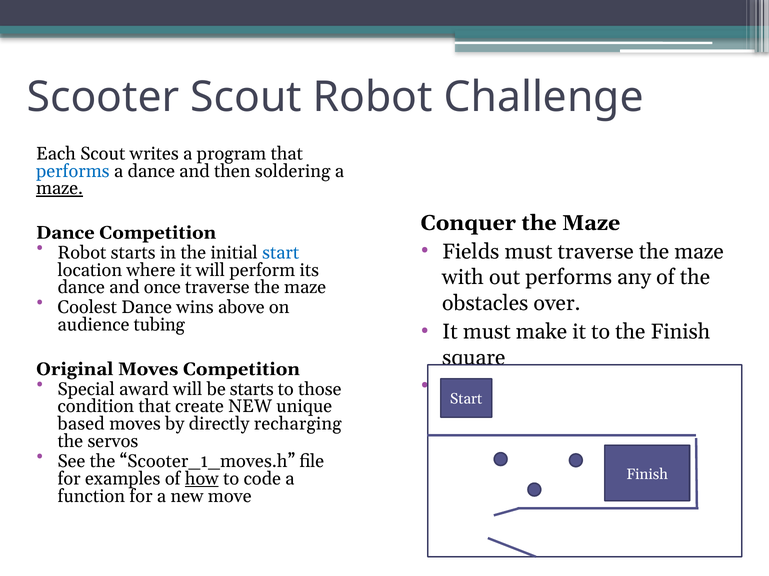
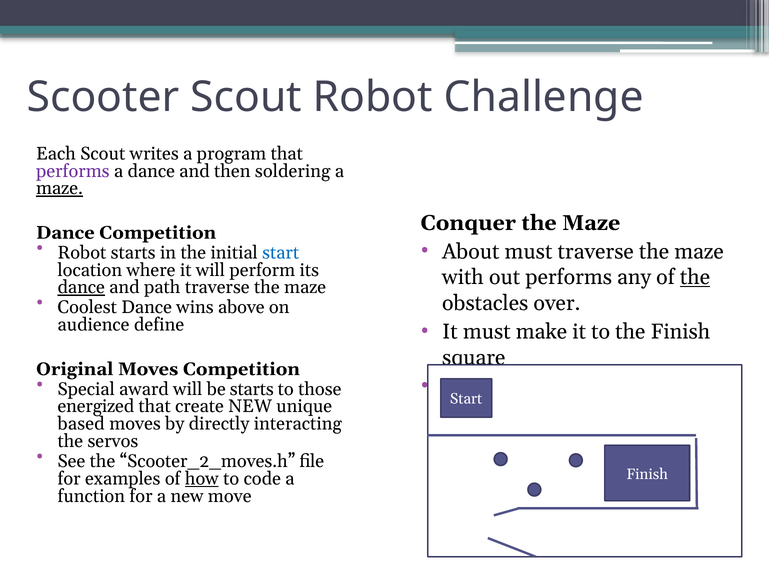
performs at (73, 171) colour: blue -> purple
Fields: Fields -> About
the at (695, 278) underline: none -> present
dance at (81, 288) underline: none -> present
once: once -> path
tubing: tubing -> define
condition: condition -> energized
recharging: recharging -> interacting
Scooter_1_moves.h: Scooter_1_moves.h -> Scooter_2_moves.h
